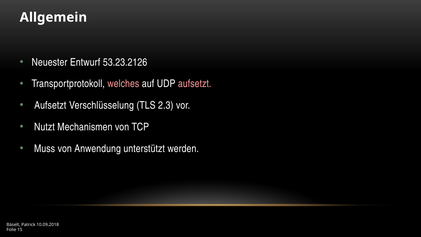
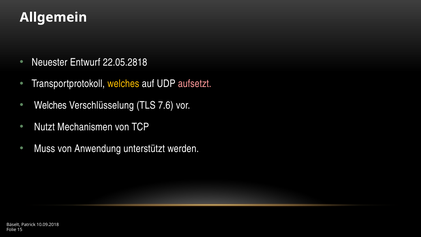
53.23.2126: 53.23.2126 -> 22.05.2818
welches at (123, 84) colour: pink -> yellow
Aufsetzt at (50, 105): Aufsetzt -> Welches
2.3: 2.3 -> 7.6
